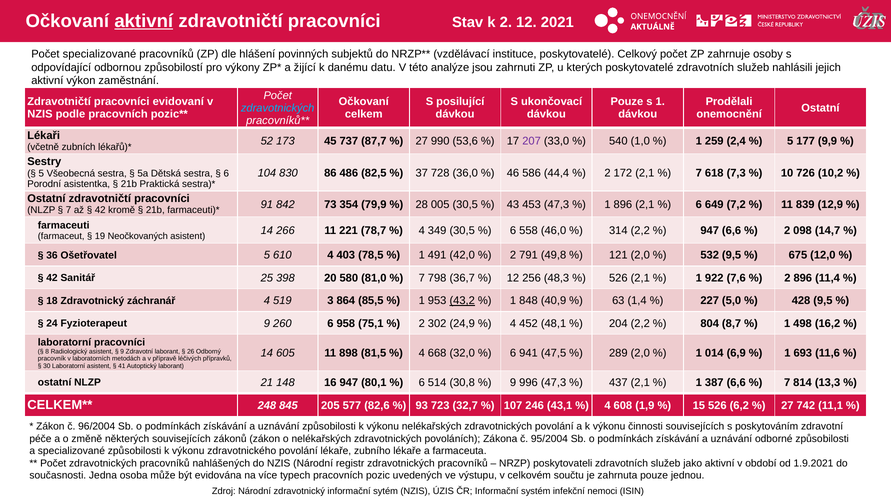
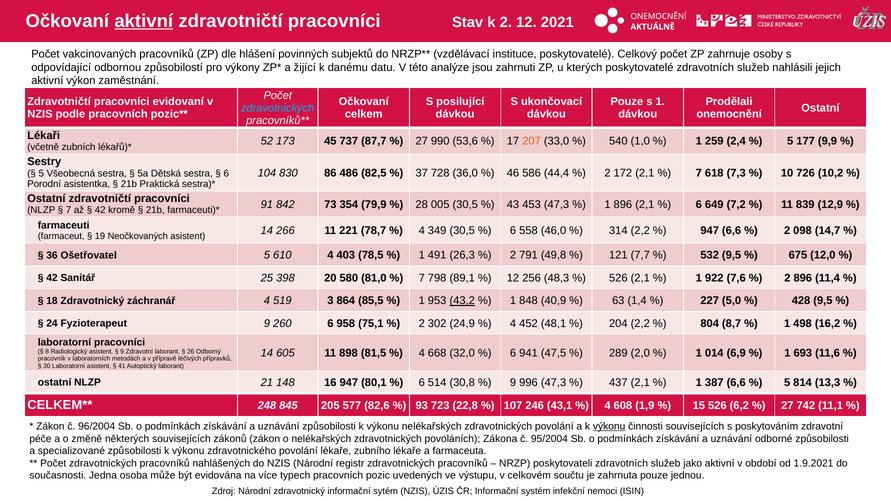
Počet specializované: specializované -> vakcinovaných
207 colour: purple -> orange
42,0: 42,0 -> 26,3
121 2,0: 2,0 -> 7,7
36,7: 36,7 -> 89,1
7 at (787, 383): 7 -> 5
32,7: 32,7 -> 22,8
výkonu at (609, 427) underline: none -> present
